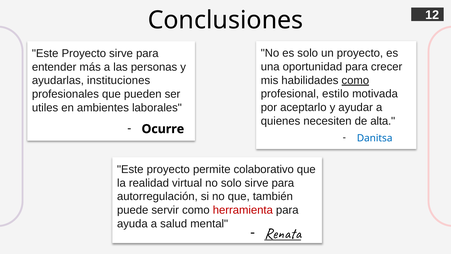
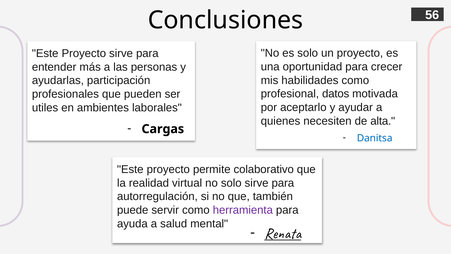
12: 12 -> 56
como at (355, 80) underline: present -> none
instituciones: instituciones -> participación
estilo: estilo -> datos
Ocurre: Ocurre -> Cargas
herramienta colour: red -> purple
